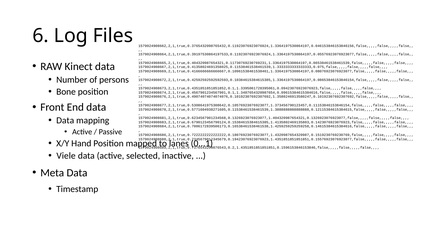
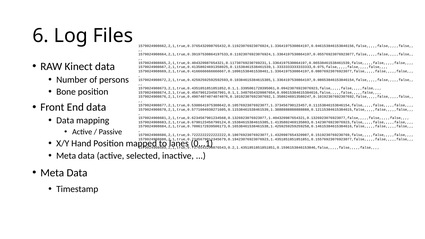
Viele at (66, 156): Viele -> Meta
